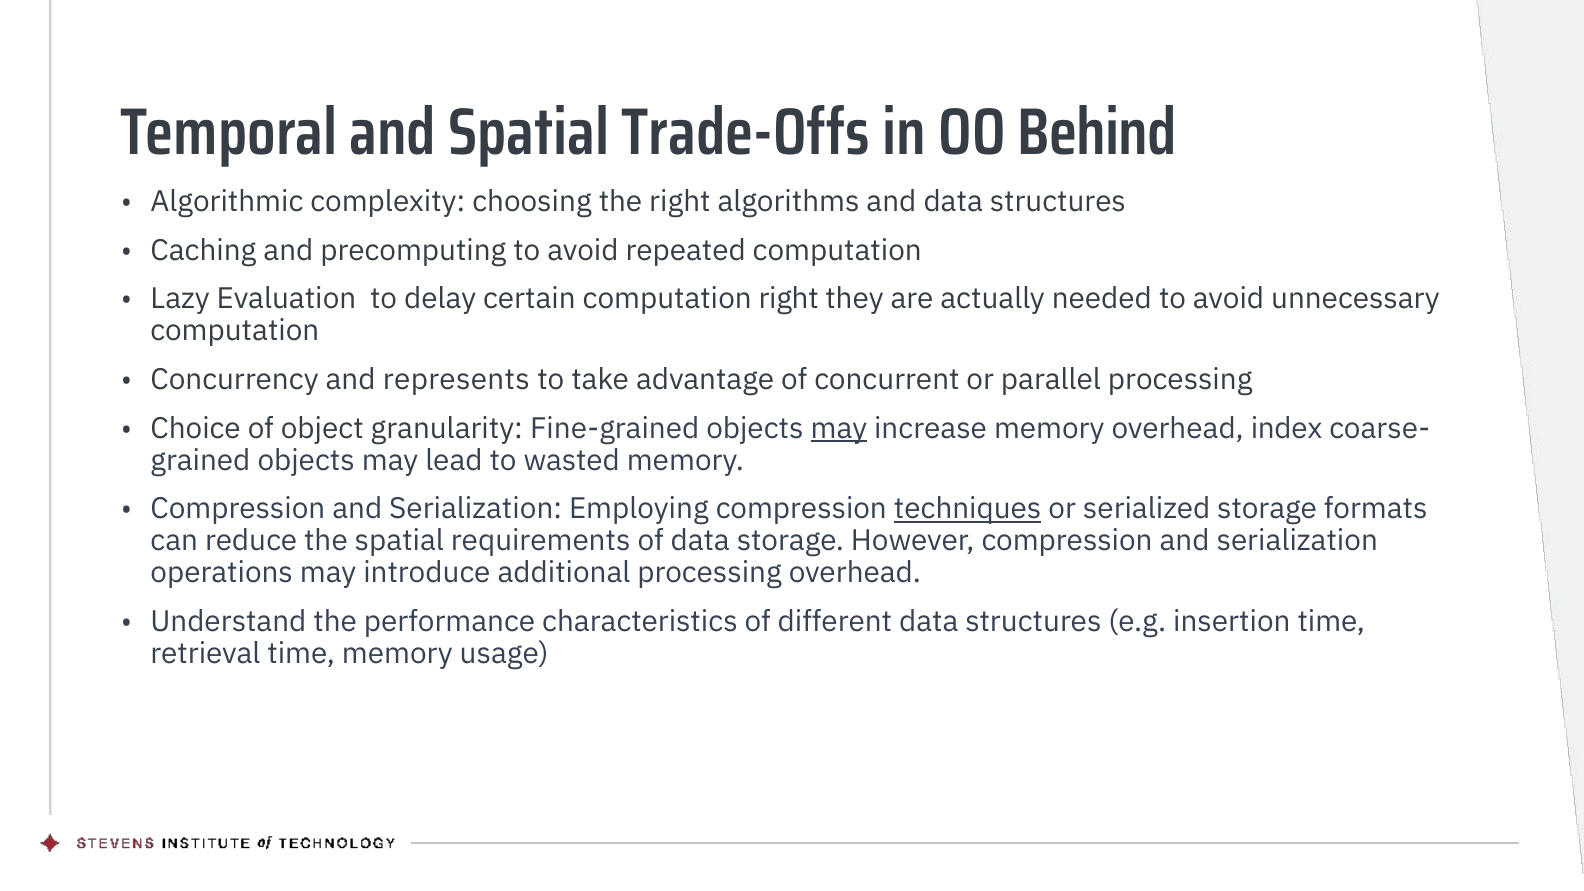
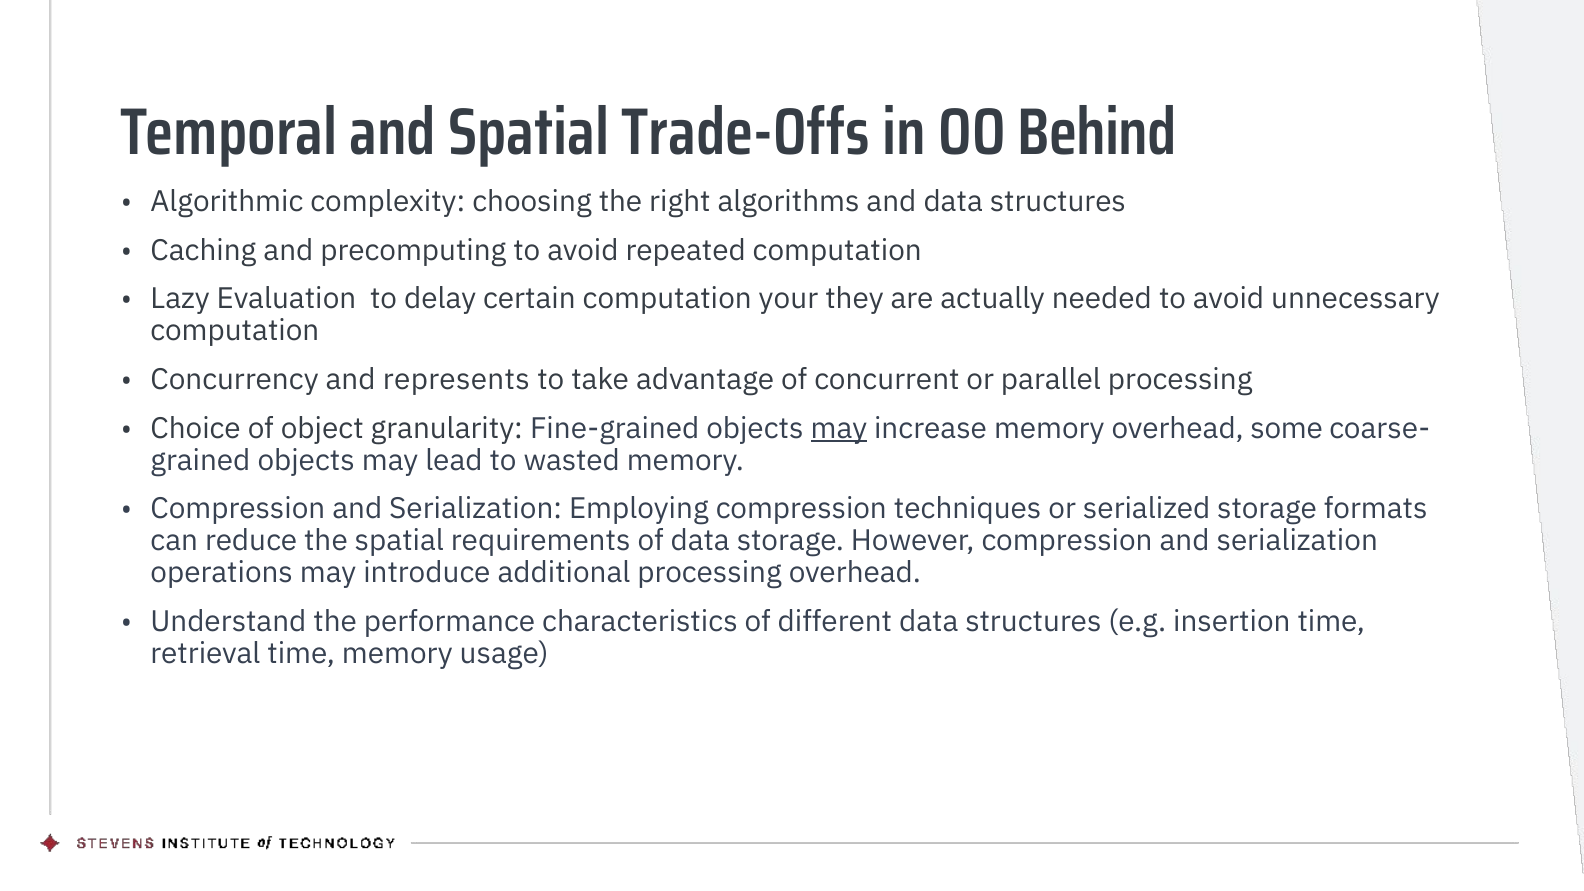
computation right: right -> your
index: index -> some
techniques underline: present -> none
